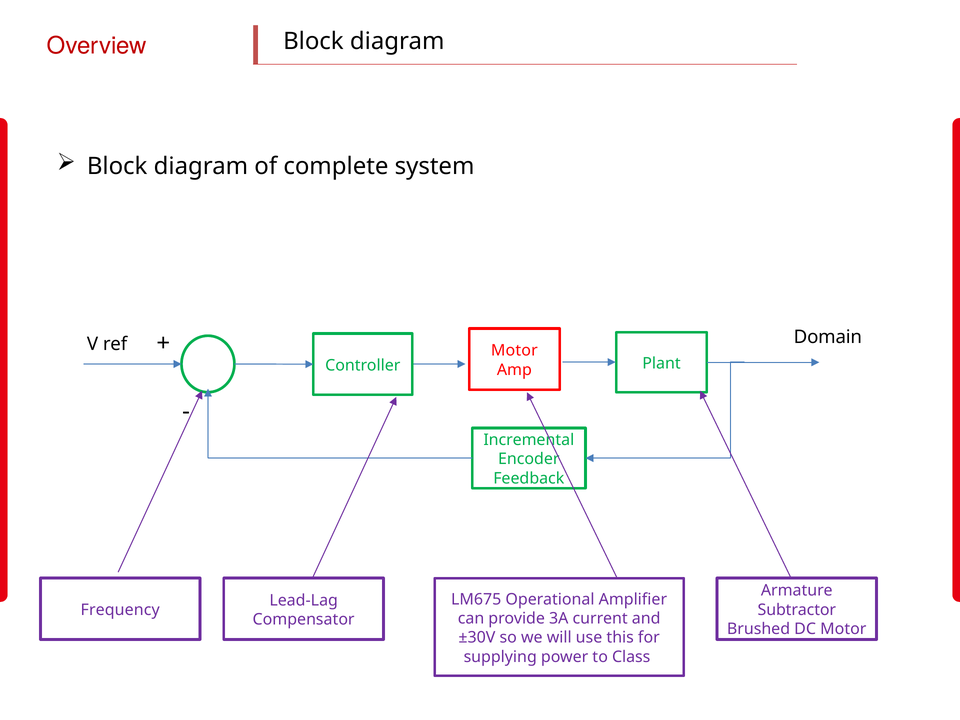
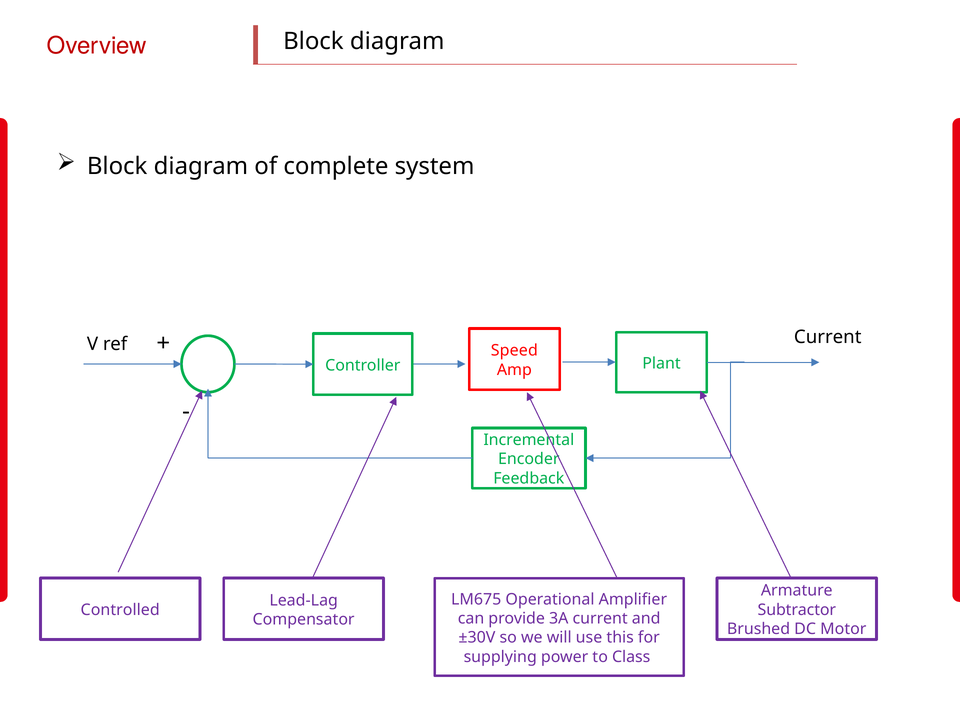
ref Domain: Domain -> Current
Motor at (514, 351): Motor -> Speed
Frequency: Frequency -> Controlled
